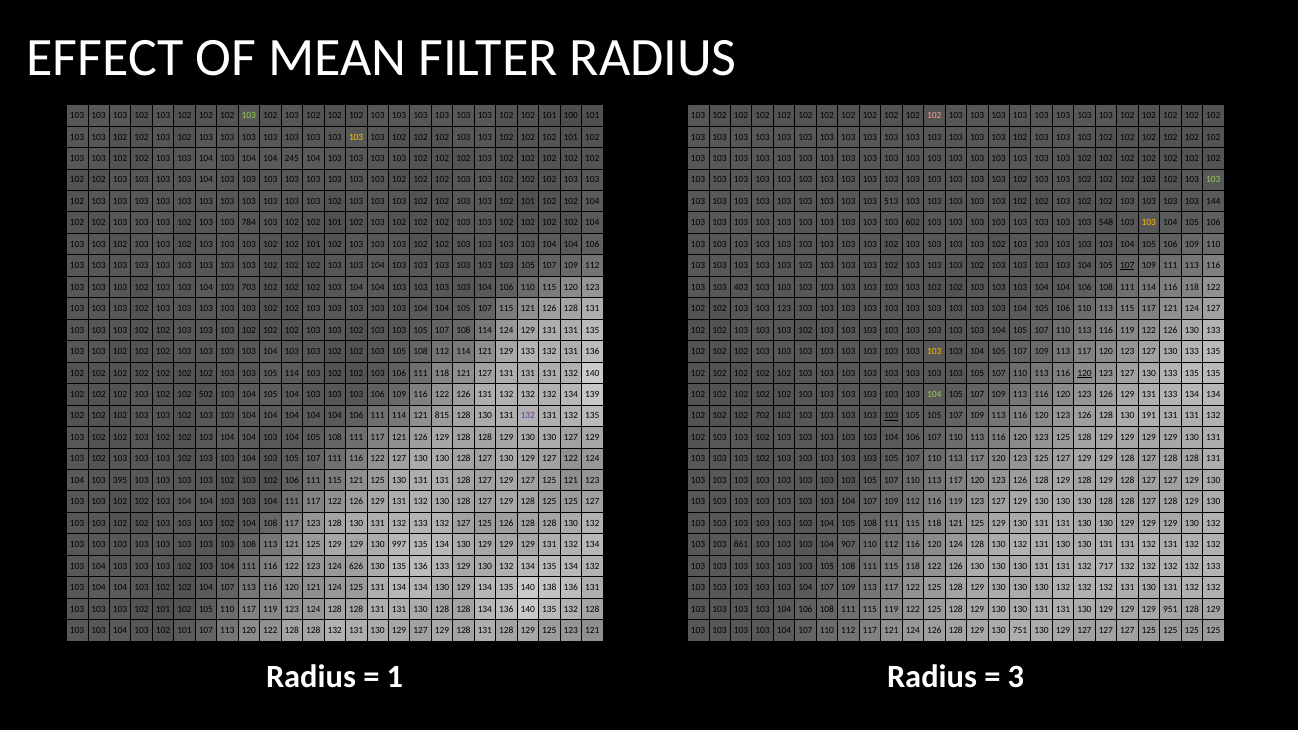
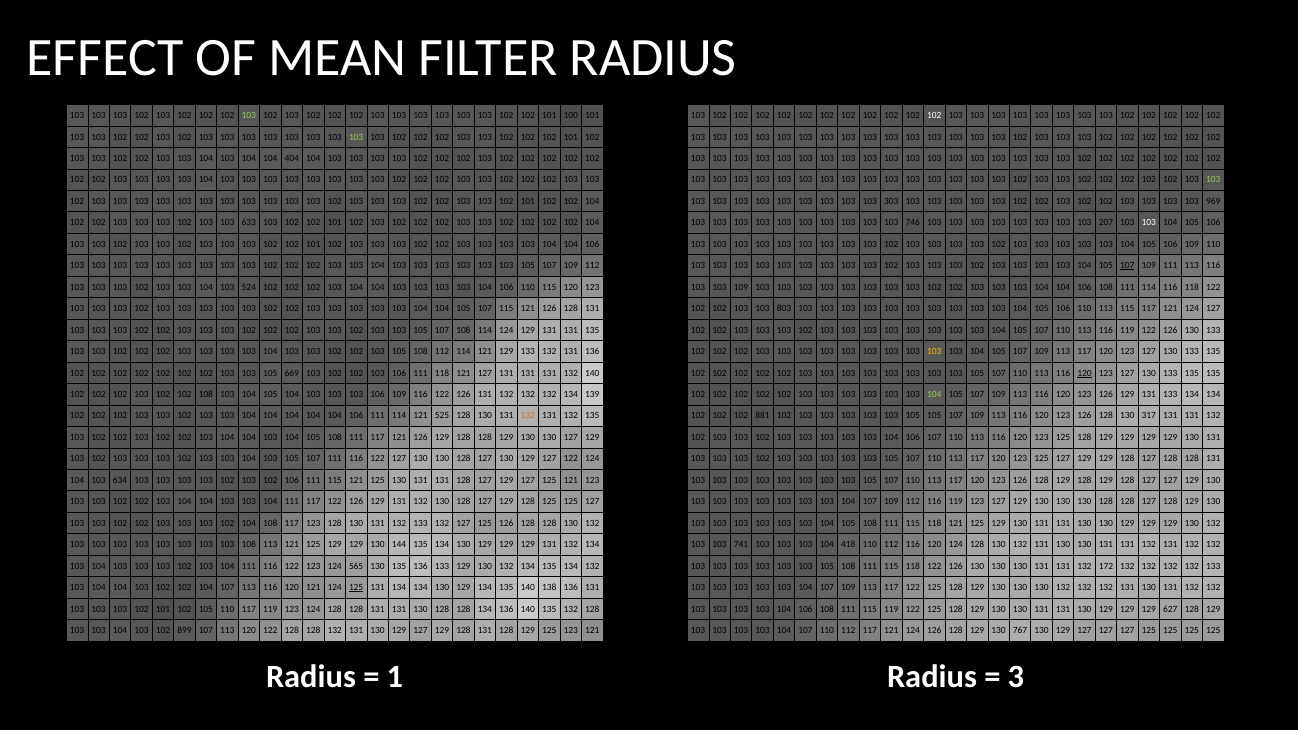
102 at (934, 115) colour: pink -> white
103 at (356, 137) colour: yellow -> light green
245: 245 -> 404
513: 513 -> 303
144: 144 -> 969
784: 784 -> 633
602: 602 -> 746
548: 548 -> 207
103 at (1149, 223) colour: yellow -> white
703: 703 -> 524
103 403: 403 -> 109
103 123: 123 -> 803
105 114: 114 -> 669
102 502: 502 -> 108
815: 815 -> 525
132 at (528, 416) colour: purple -> orange
702: 702 -> 881
103 at (891, 416) underline: present -> none
191: 191 -> 317
395: 395 -> 634
997: 997 -> 144
861: 861 -> 741
907: 907 -> 418
626: 626 -> 565
717: 717 -> 172
125 at (356, 588) underline: none -> present
951: 951 -> 627
104 103 102 101: 101 -> 899
751: 751 -> 767
